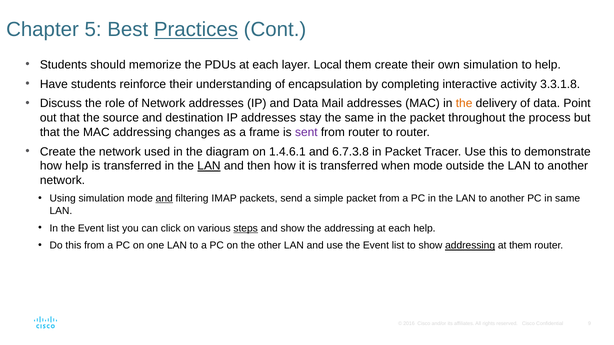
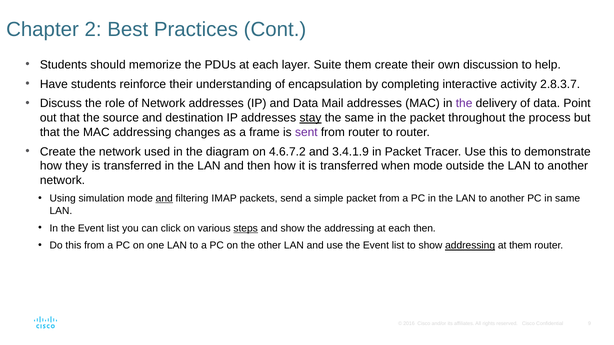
5: 5 -> 2
Practices underline: present -> none
Local: Local -> Suite
own simulation: simulation -> discussion
3.3.1.8: 3.3.1.8 -> 2.8.3.7
the at (464, 104) colour: orange -> purple
stay underline: none -> present
1.4.6.1: 1.4.6.1 -> 4.6.7.2
6.7.3.8: 6.7.3.8 -> 3.4.1.9
how help: help -> they
LAN at (209, 166) underline: present -> none
each help: help -> then
